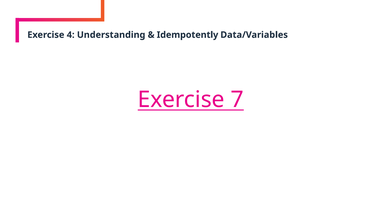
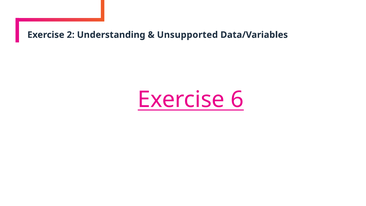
4: 4 -> 2
Idempotently: Idempotently -> Unsupported
7: 7 -> 6
